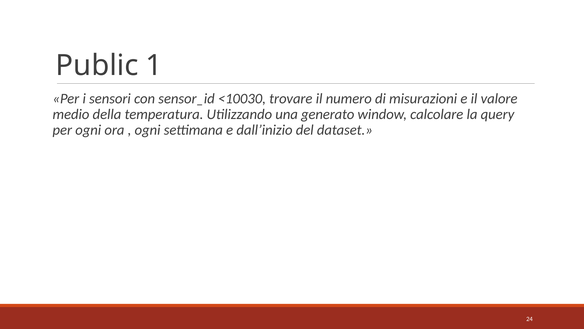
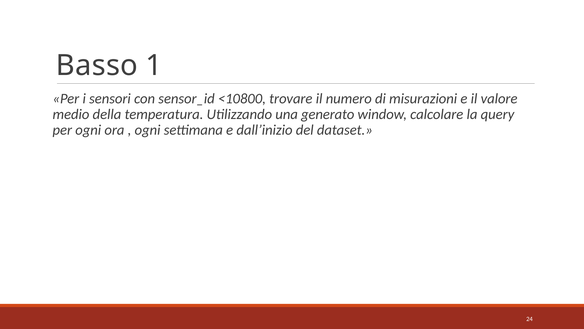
Public: Public -> Basso
<10030: <10030 -> <10800
